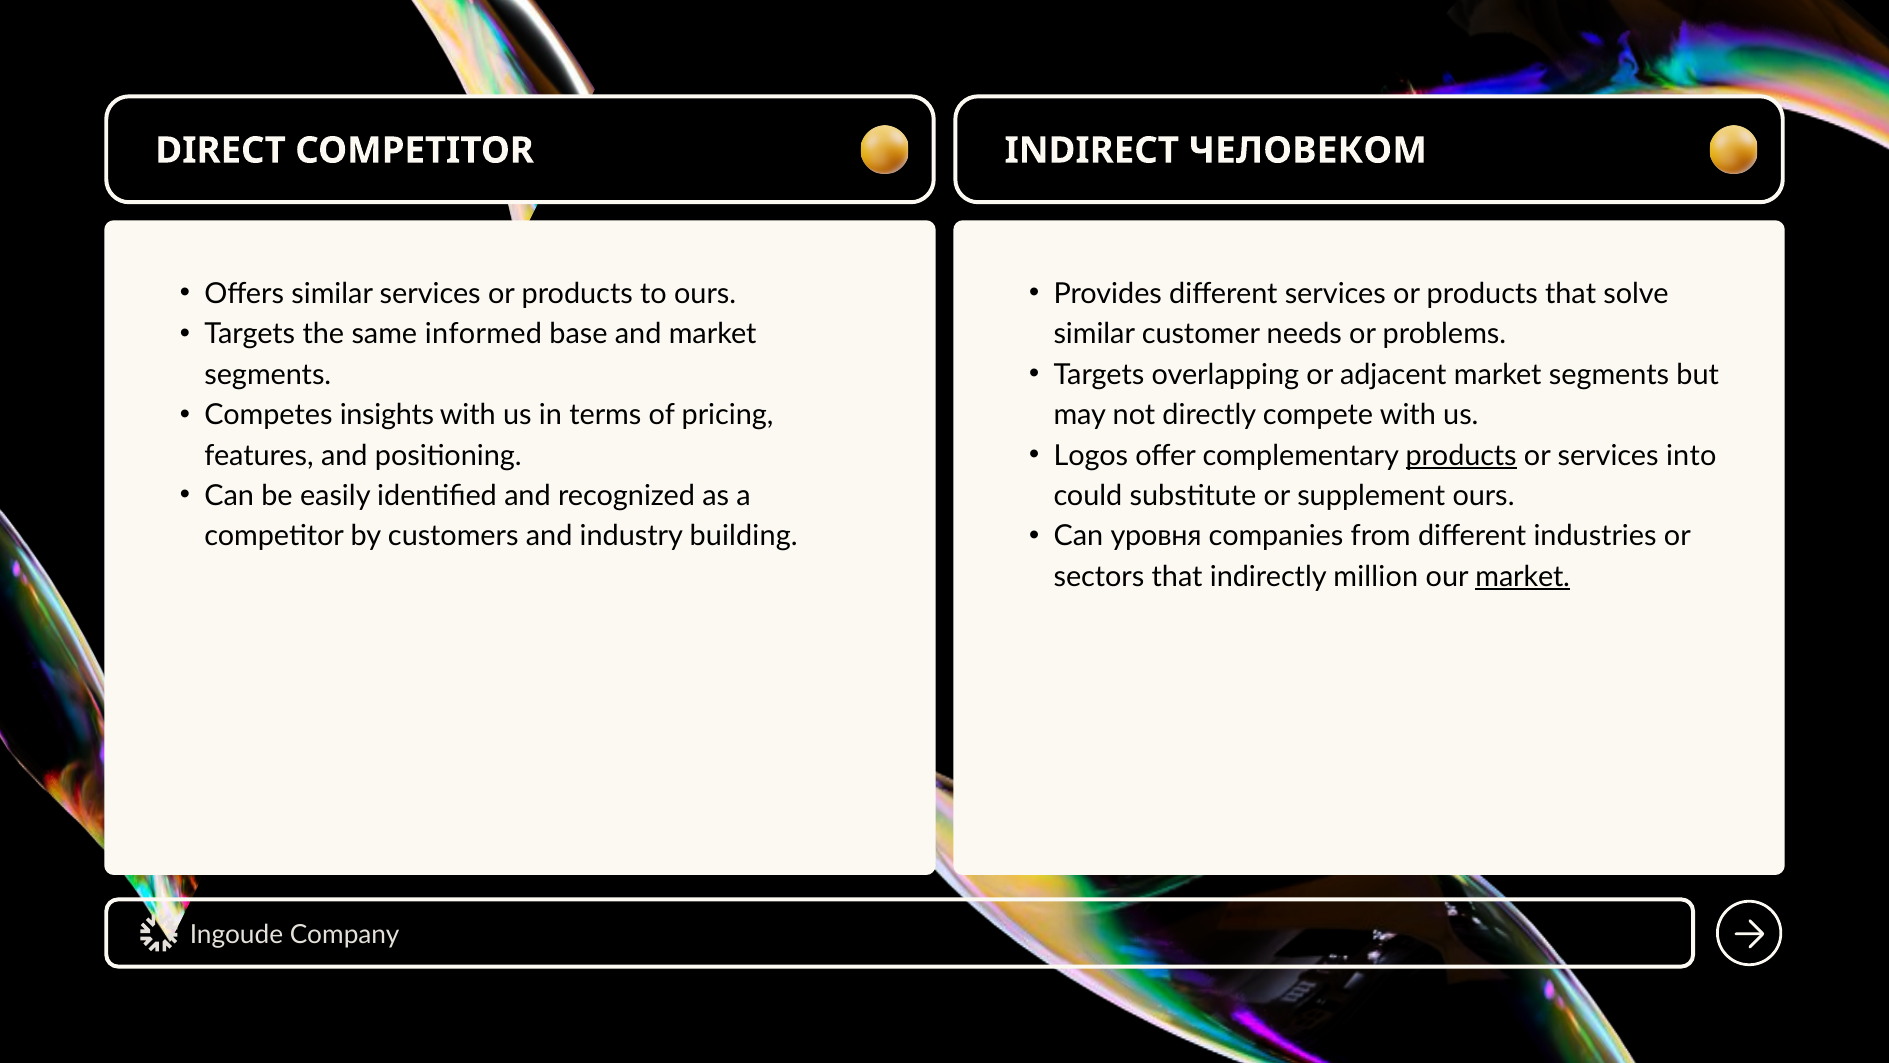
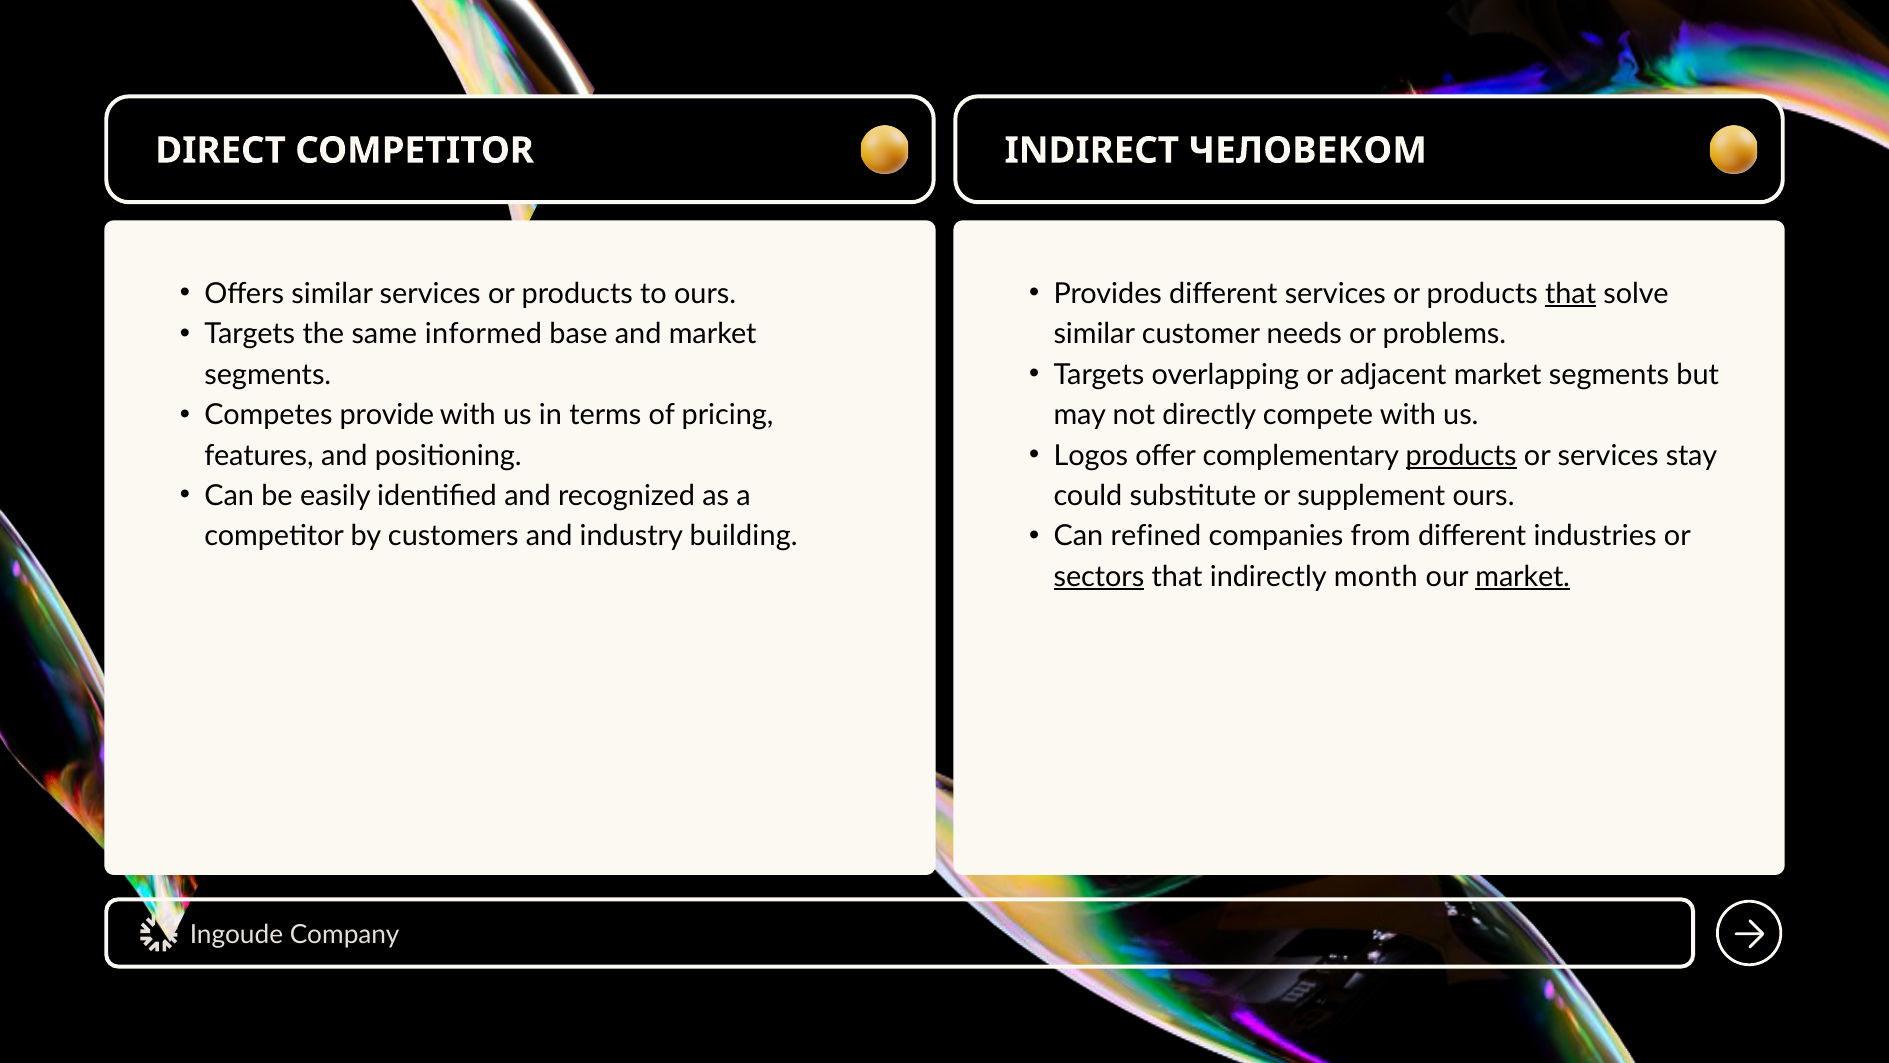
that at (1571, 294) underline: none -> present
insights: insights -> provide
into: into -> stay
уровня: уровня -> refined
sectors underline: none -> present
million: million -> month
